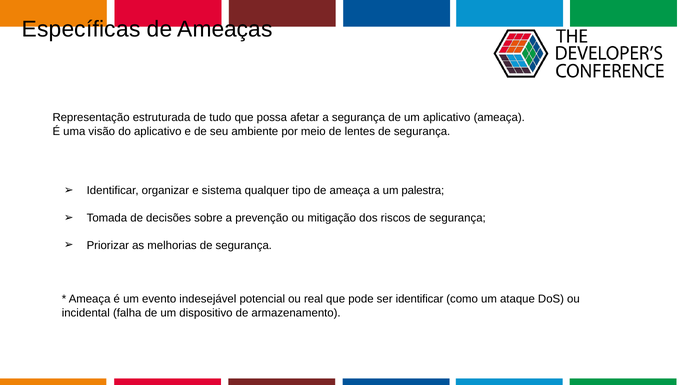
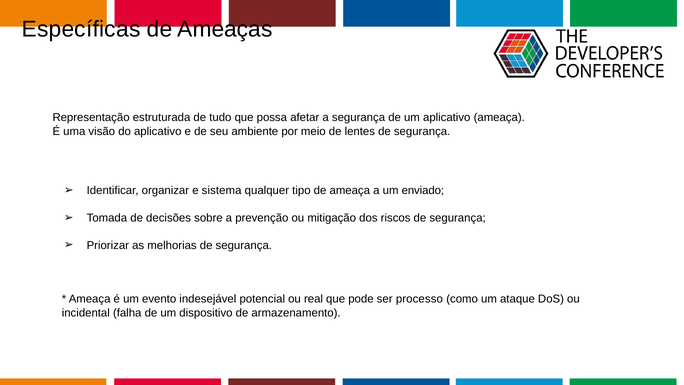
palestra: palestra -> enviado
ser identificar: identificar -> processo
